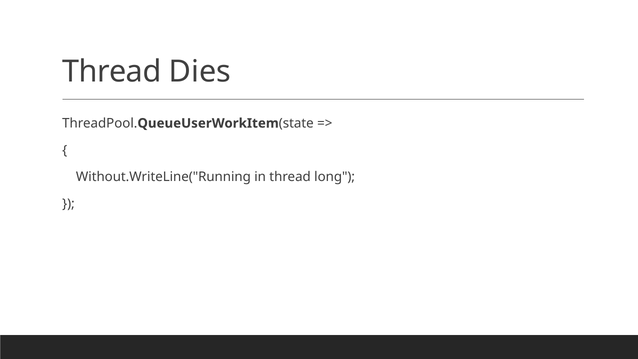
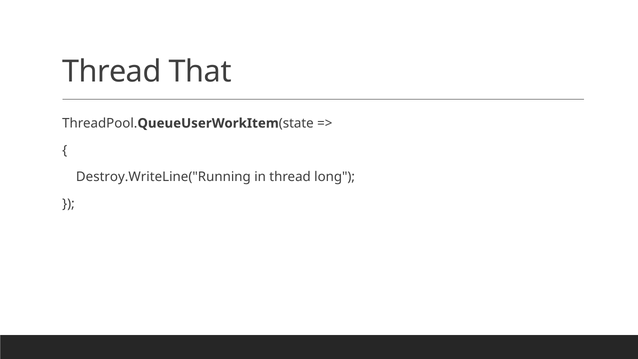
Dies: Dies -> That
Without.WriteLine("Running: Without.WriteLine("Running -> Destroy.WriteLine("Running
